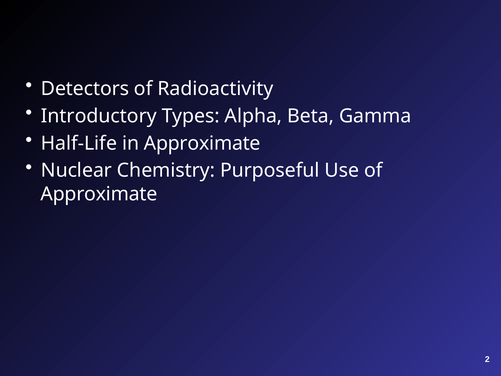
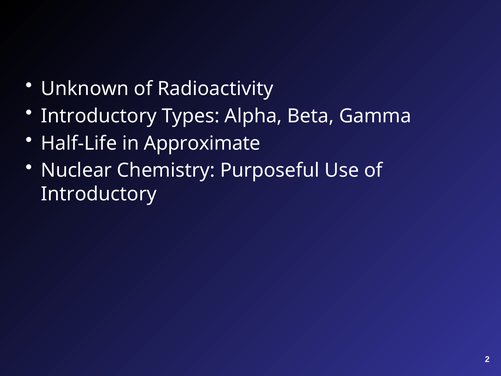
Detectors: Detectors -> Unknown
Approximate at (99, 194): Approximate -> Introductory
